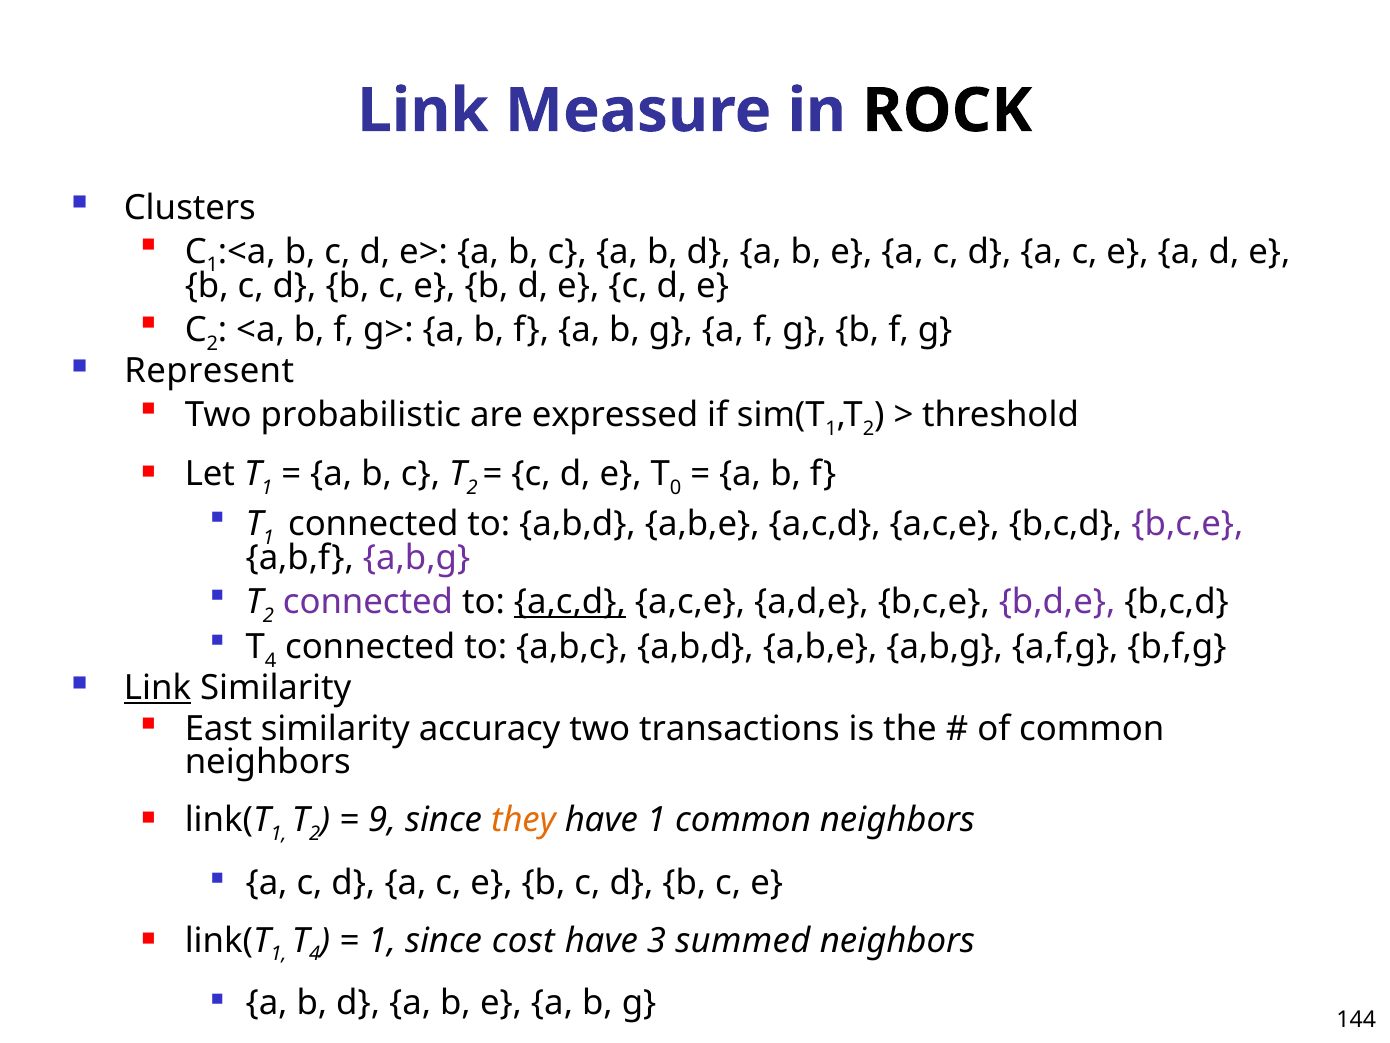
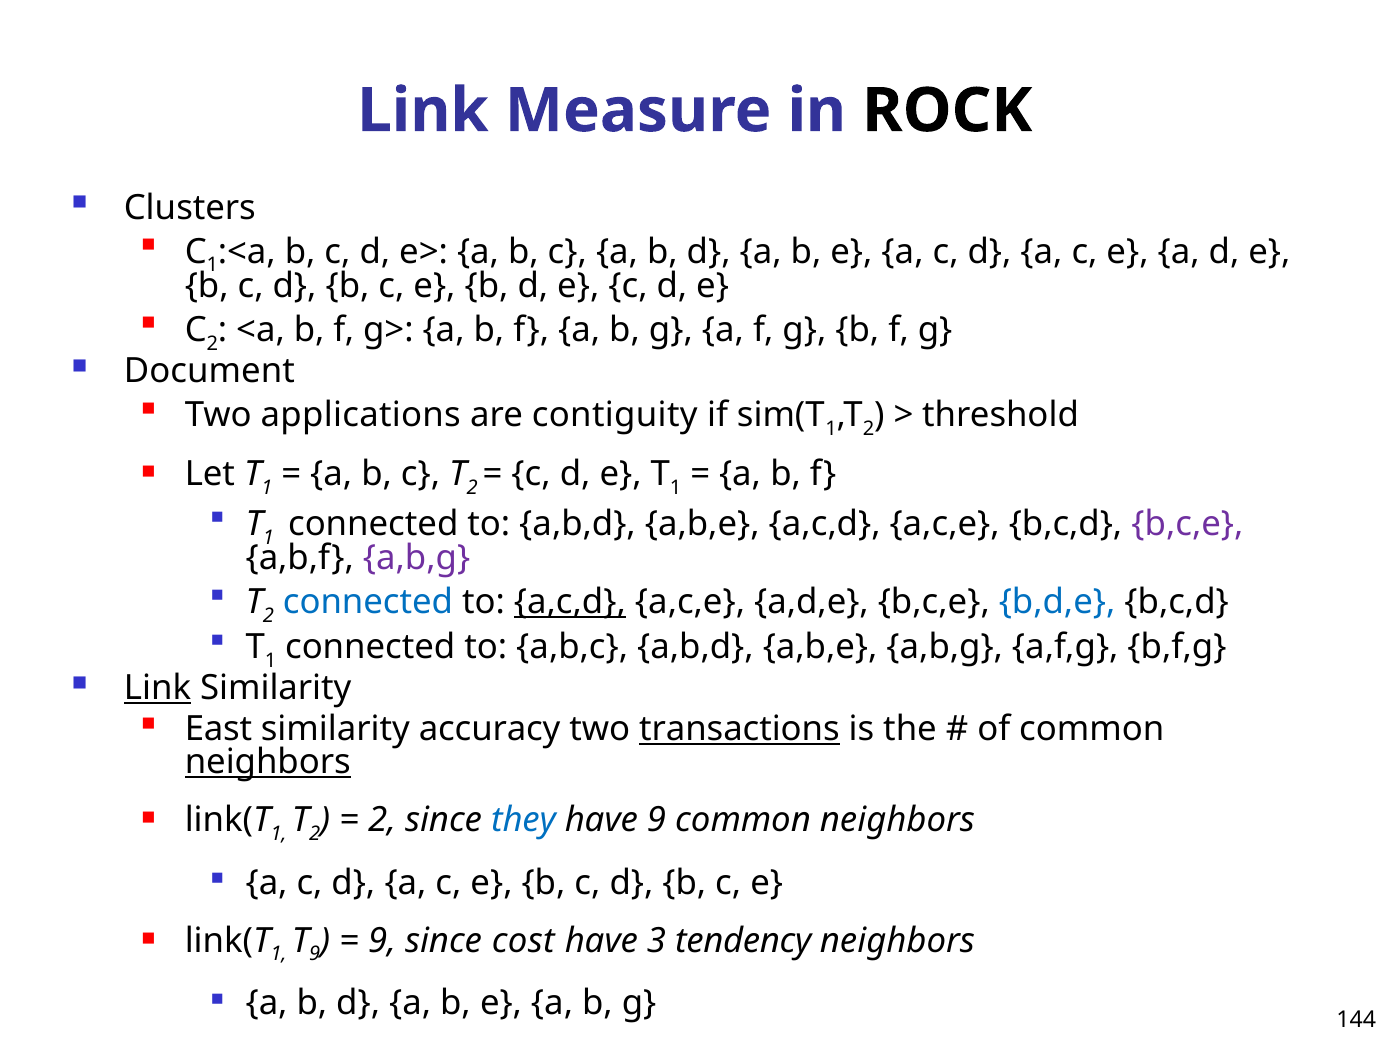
Represent: Represent -> Document
probabilistic: probabilistic -> applications
expressed: expressed -> contiguity
0 at (676, 487): 0 -> 1
connected at (368, 602) colour: purple -> blue
b,d,e colour: purple -> blue
4 at (271, 660): 4 -> 1
transactions underline: none -> present
neighbors at (268, 762) underline: none -> present
9 at (382, 820): 9 -> 2
they colour: orange -> blue
have 1: 1 -> 9
4 at (315, 954): 4 -> 9
1 at (382, 940): 1 -> 9
summed: summed -> tendency
